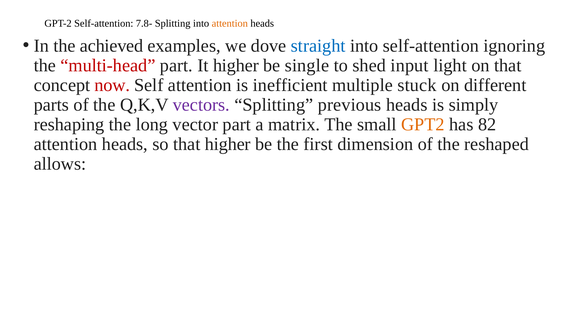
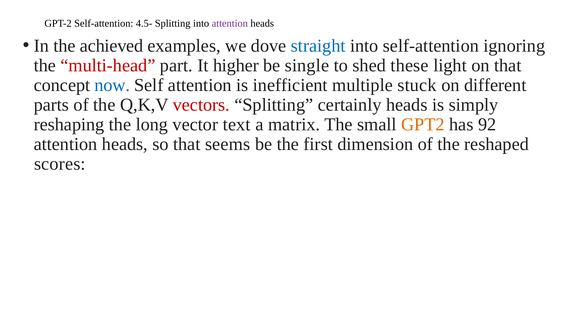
7.8-: 7.8- -> 4.5-
attention at (230, 23) colour: orange -> purple
input: input -> these
now colour: red -> blue
vectors colour: purple -> red
previous: previous -> certainly
vector part: part -> text
82: 82 -> 92
that higher: higher -> seems
allows: allows -> scores
